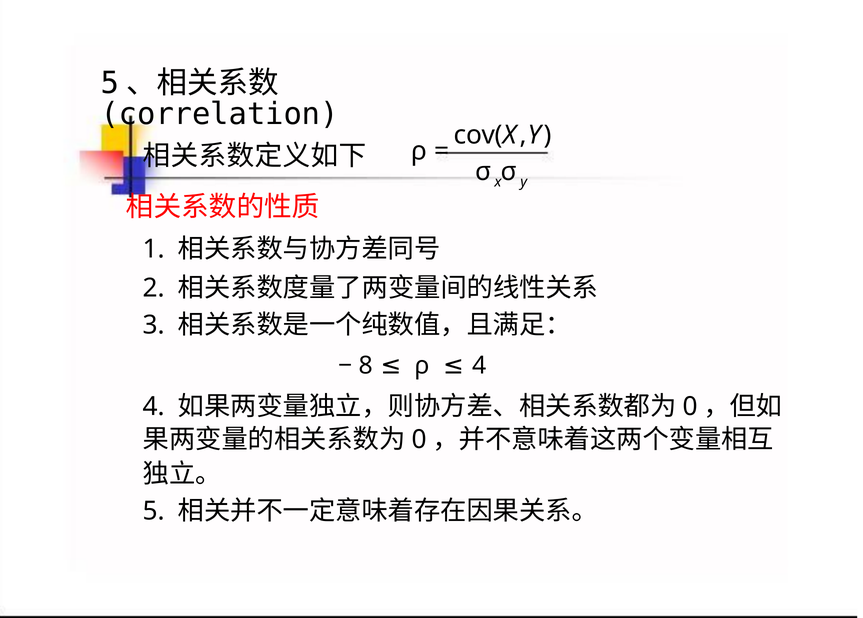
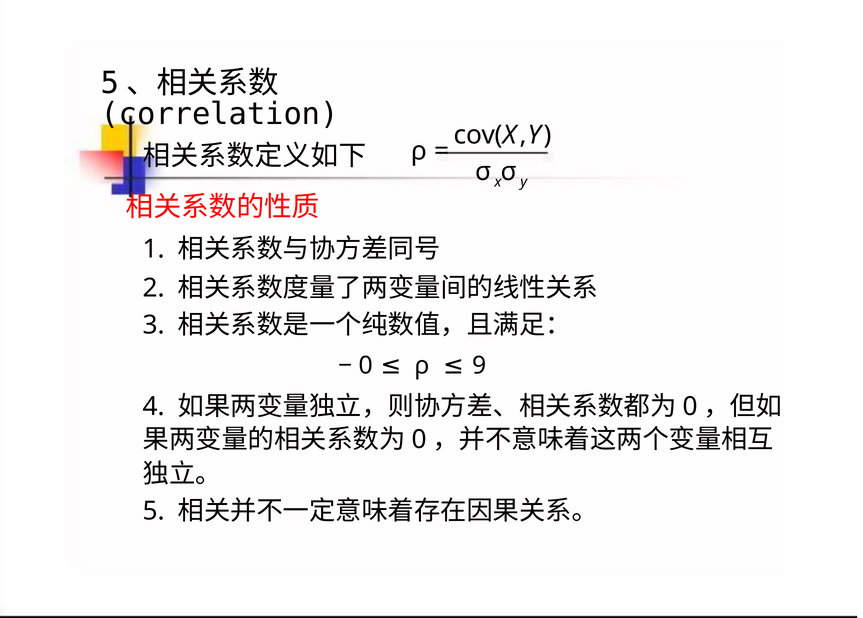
8: 8 -> 0
4 at (479, 366): 4 -> 9
